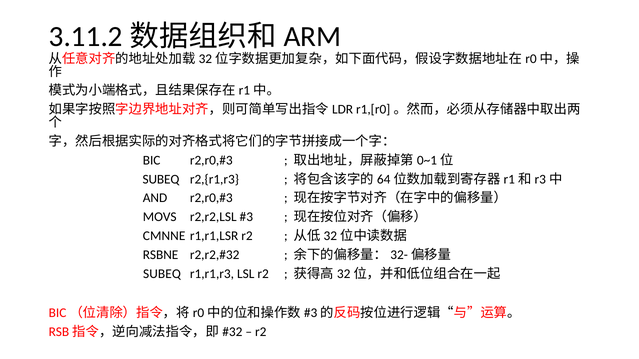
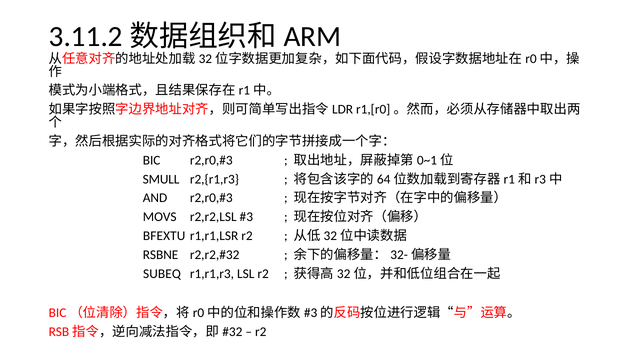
SUBEQ at (161, 179): SUBEQ -> SMULL
CMNNE: CMNNE -> BFEXTU
